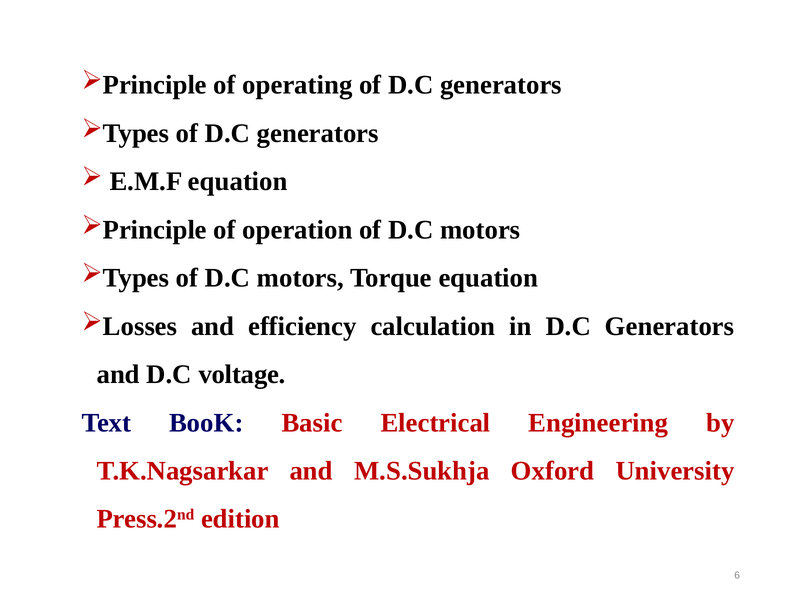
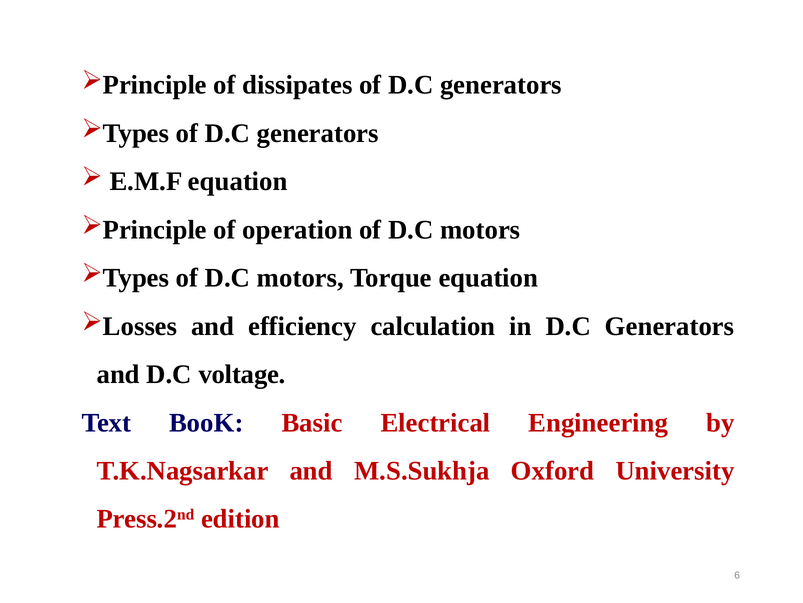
operating: operating -> dissipates
